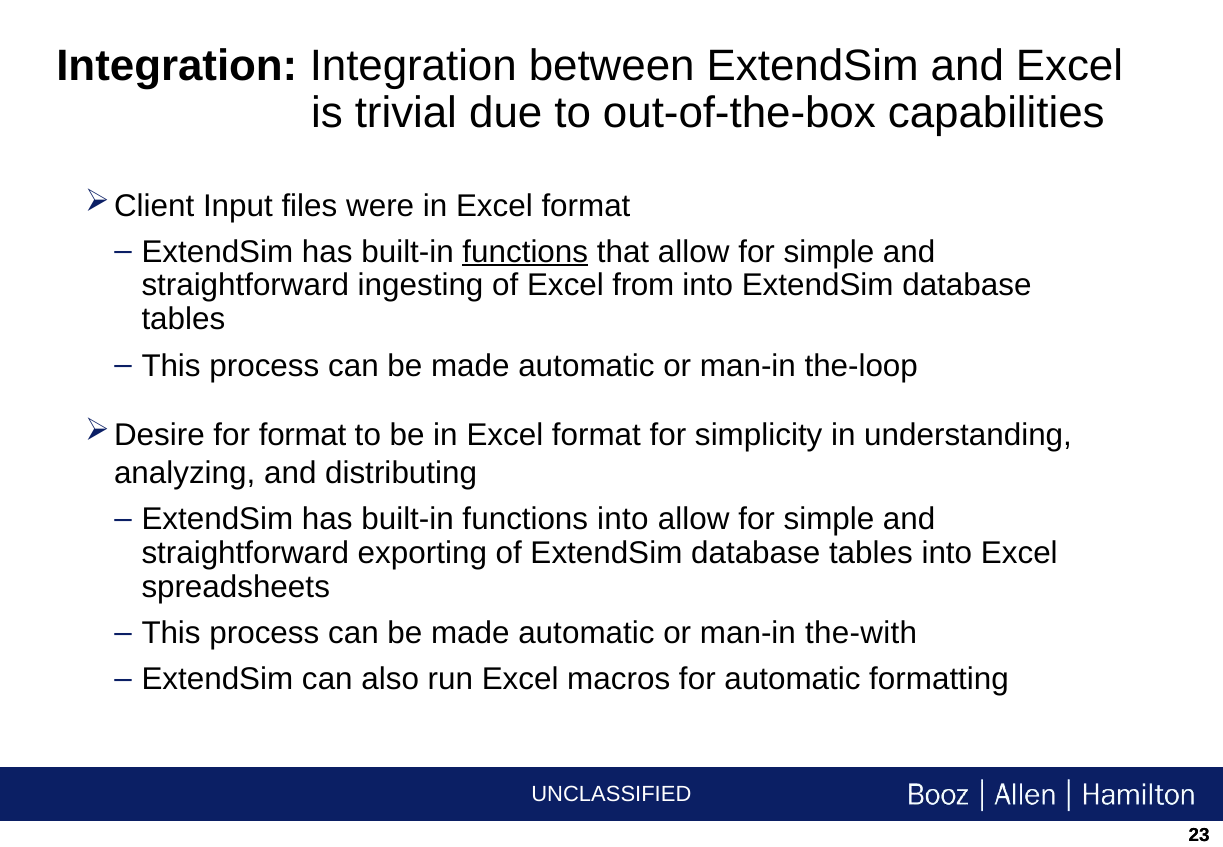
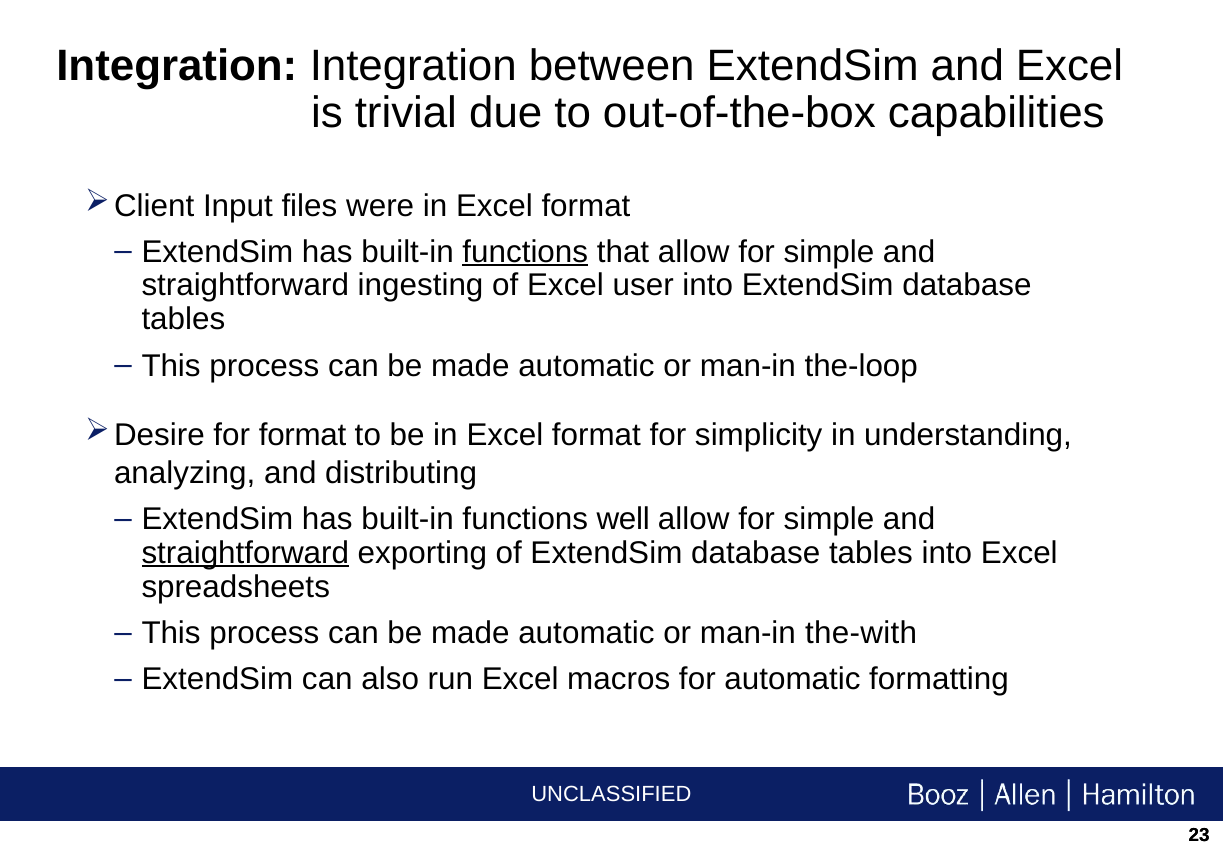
from: from -> user
functions into: into -> well
straightforward at (245, 553) underline: none -> present
